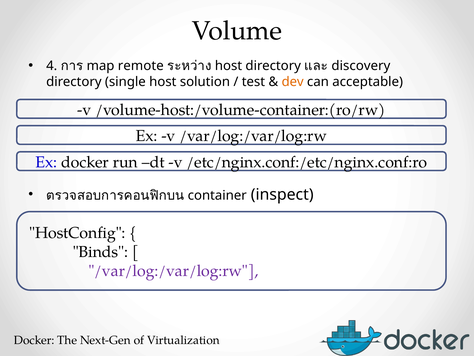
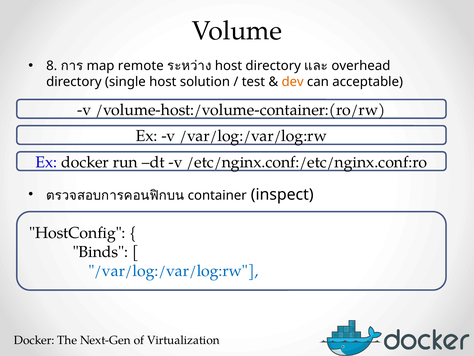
4: 4 -> 8
discovery: discovery -> overhead
/var/log:/var/log:rw at (173, 271) colour: purple -> blue
